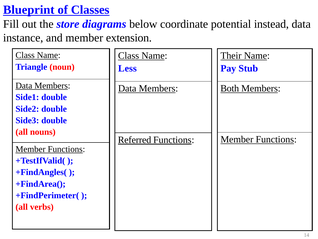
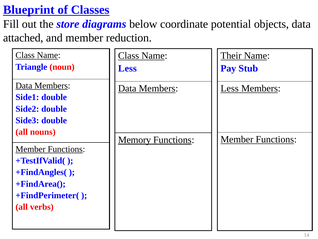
instead: instead -> objects
instance: instance -> attached
extension: extension -> reduction
Both at (230, 88): Both -> Less
Referred: Referred -> Memory
